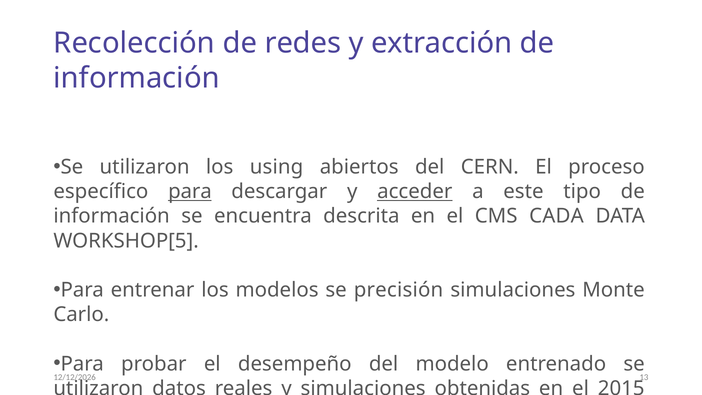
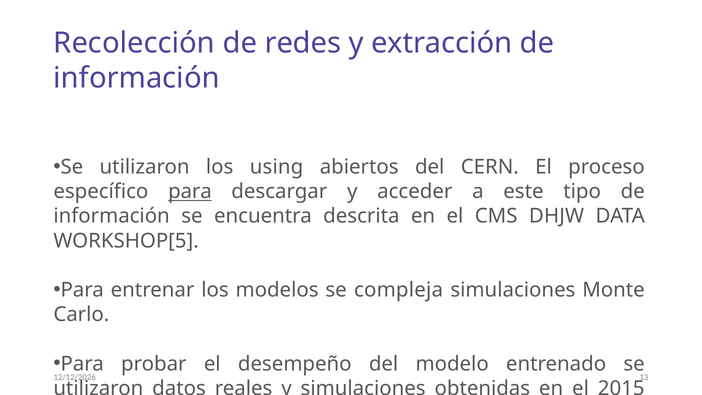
acceder underline: present -> none
CADA: CADA -> DHJW
precisión: precisión -> compleja
